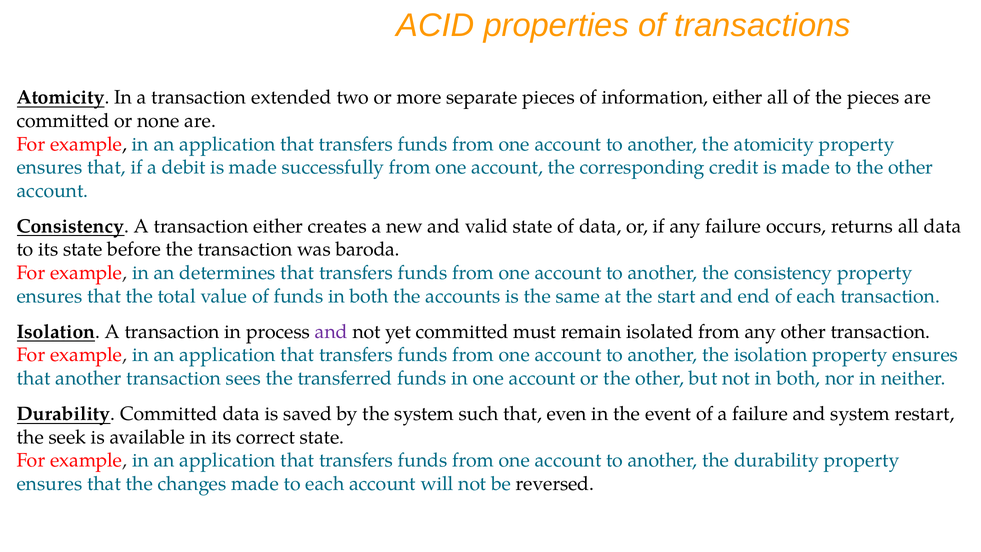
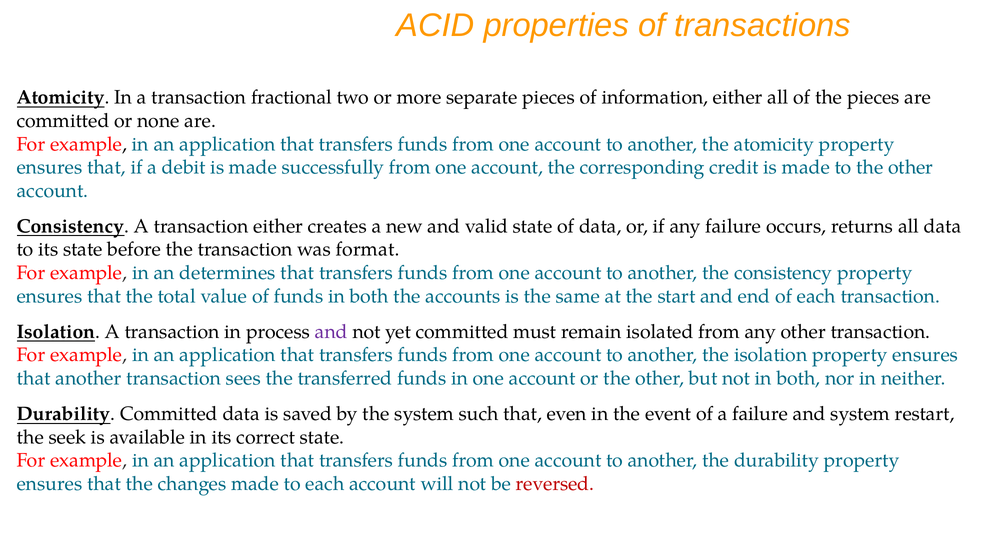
extended: extended -> fractional
baroda: baroda -> format
reversed colour: black -> red
